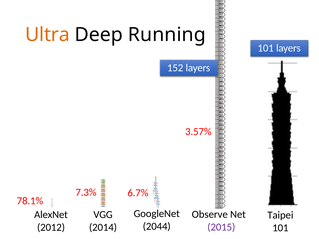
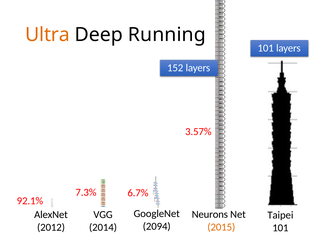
78.1%: 78.1% -> 92.1%
Observe: Observe -> Neurons
2044: 2044 -> 2094
2015 colour: purple -> orange
